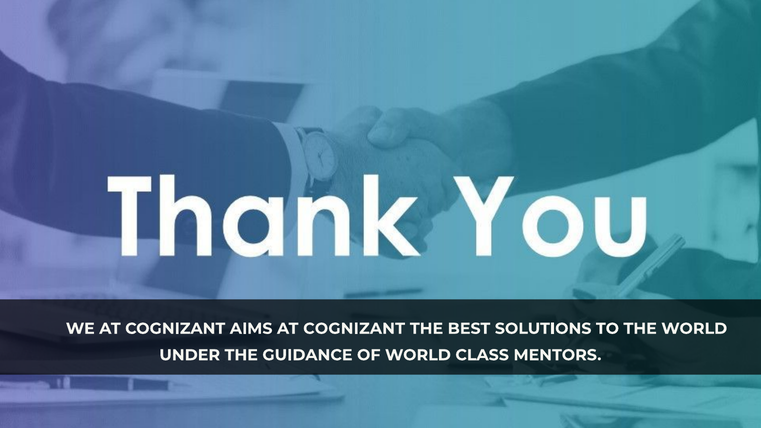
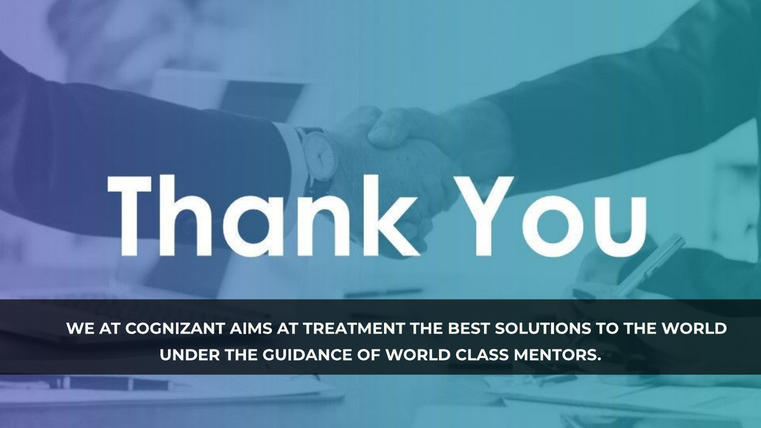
AIMS AT COGNIZANT: COGNIZANT -> TREATMENT
